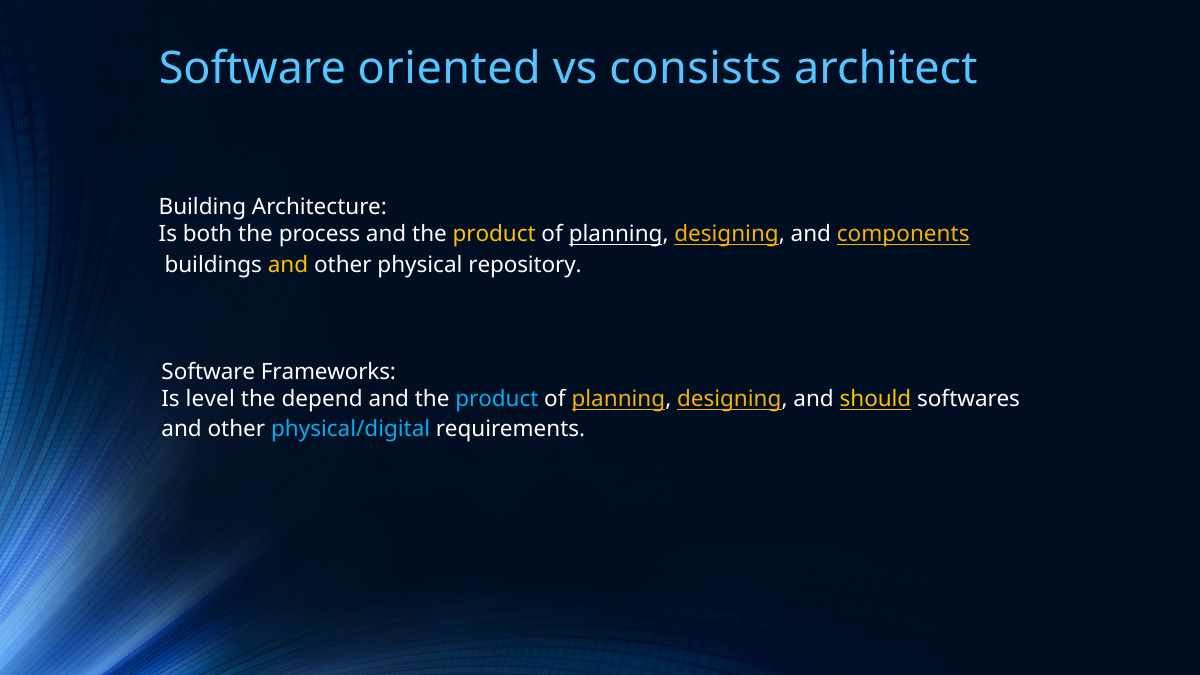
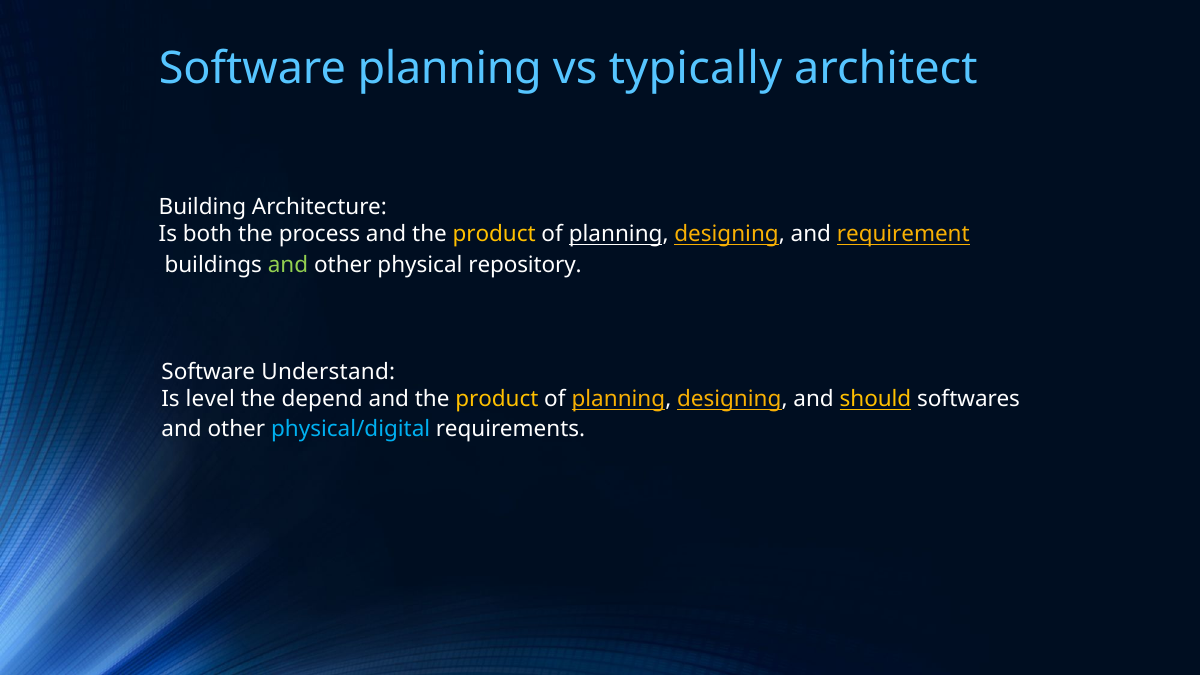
Software oriented: oriented -> planning
consists: consists -> typically
components: components -> requirement
and at (288, 265) colour: yellow -> light green
Frameworks: Frameworks -> Understand
product at (497, 399) colour: light blue -> yellow
